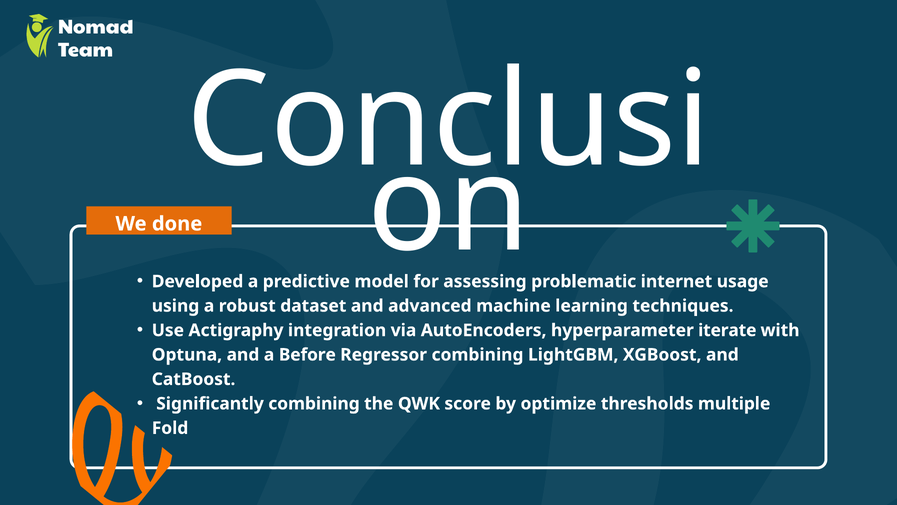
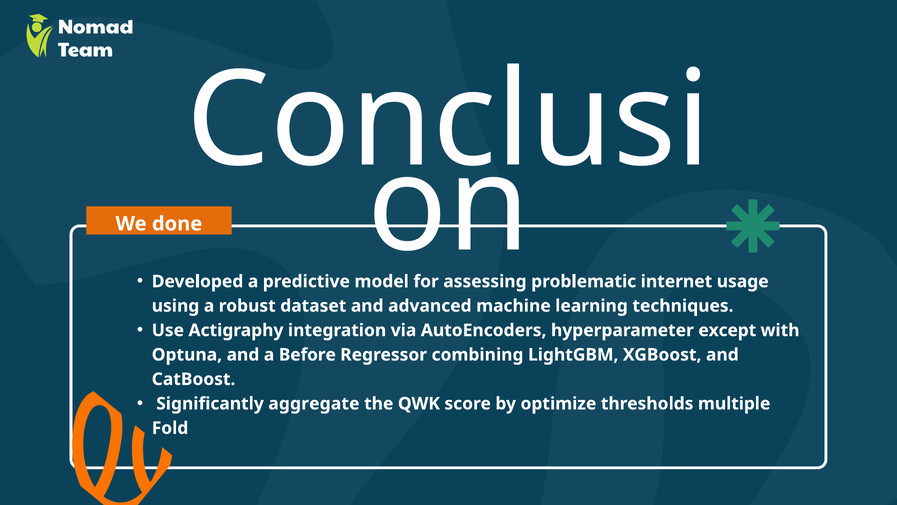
iterate: iterate -> except
Significantly combining: combining -> aggregate
